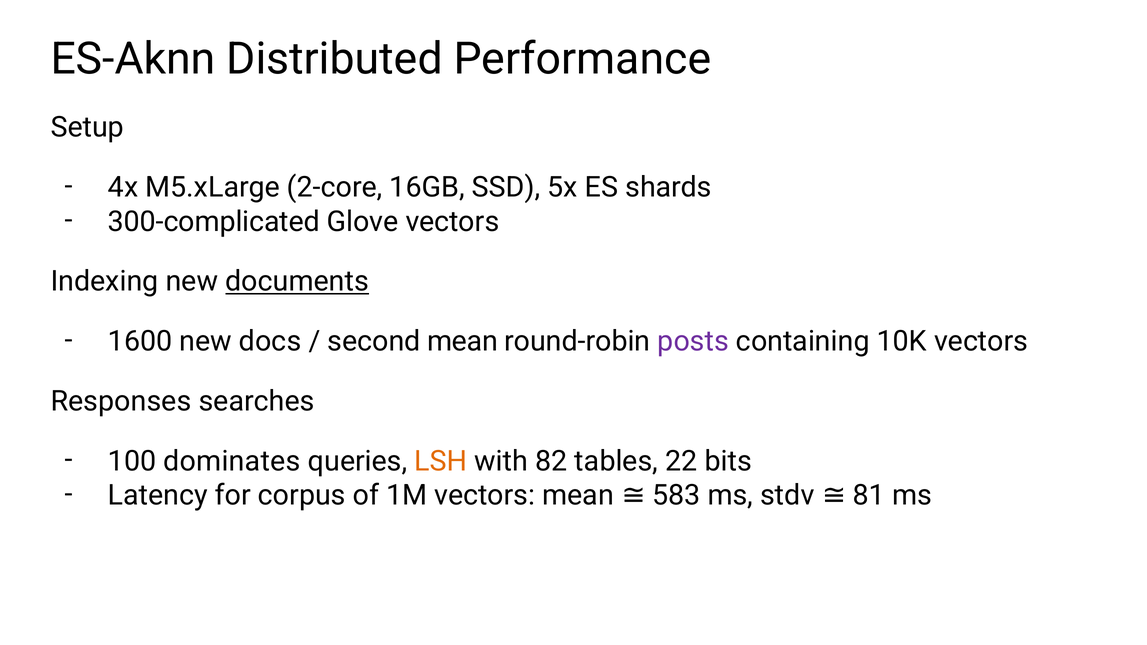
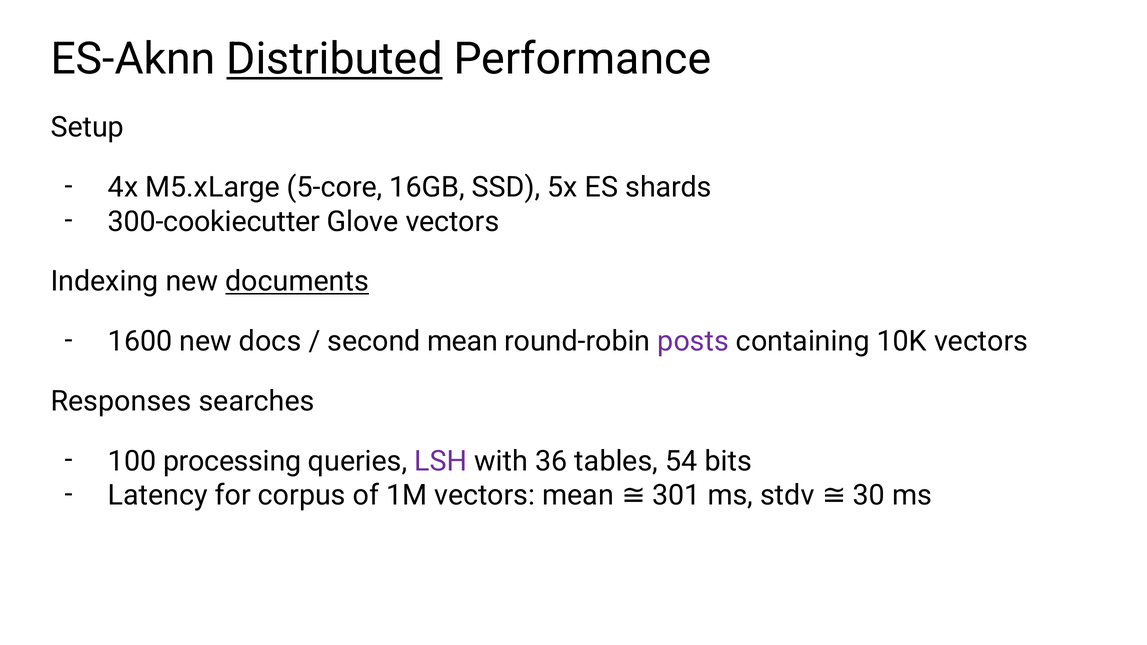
Distributed underline: none -> present
2-core: 2-core -> 5-core
300-complicated: 300-complicated -> 300-cookiecutter
dominates: dominates -> processing
LSH colour: orange -> purple
82: 82 -> 36
22: 22 -> 54
583: 583 -> 301
81: 81 -> 30
